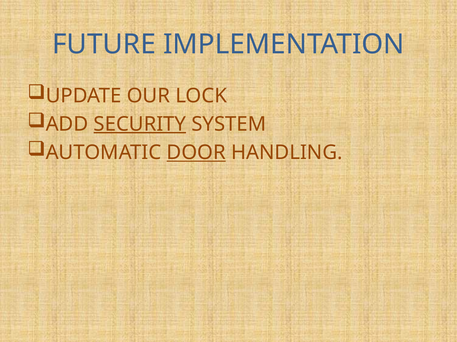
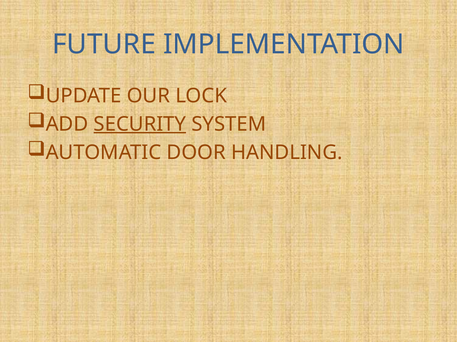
DOOR underline: present -> none
